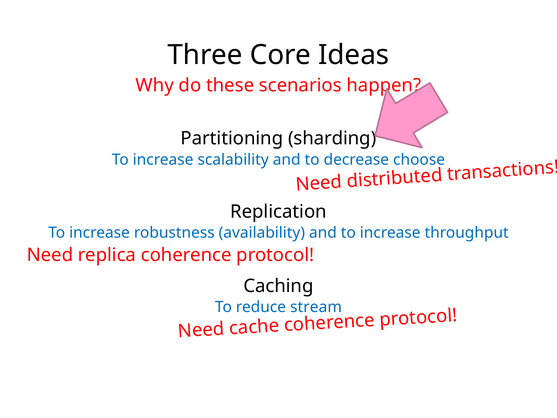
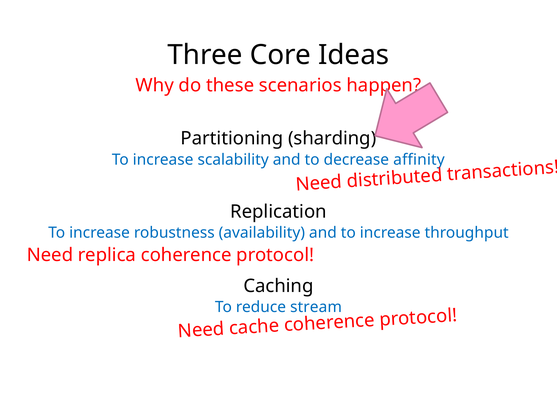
choose: choose -> affinity
